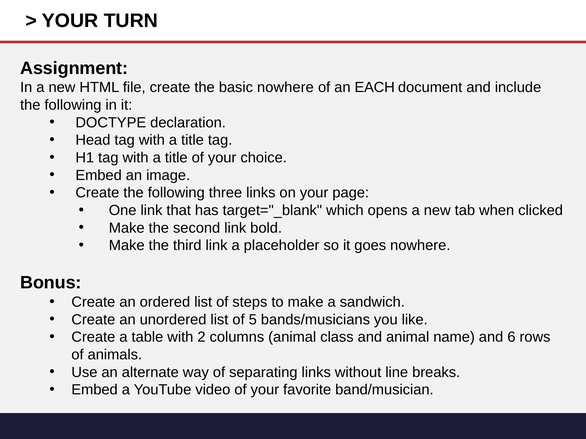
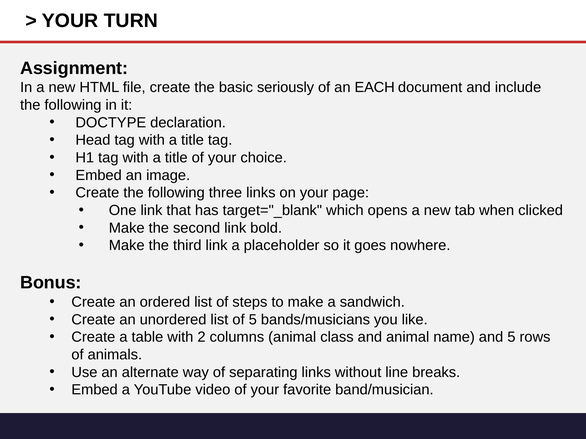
basic nowhere: nowhere -> seriously
and 6: 6 -> 5
